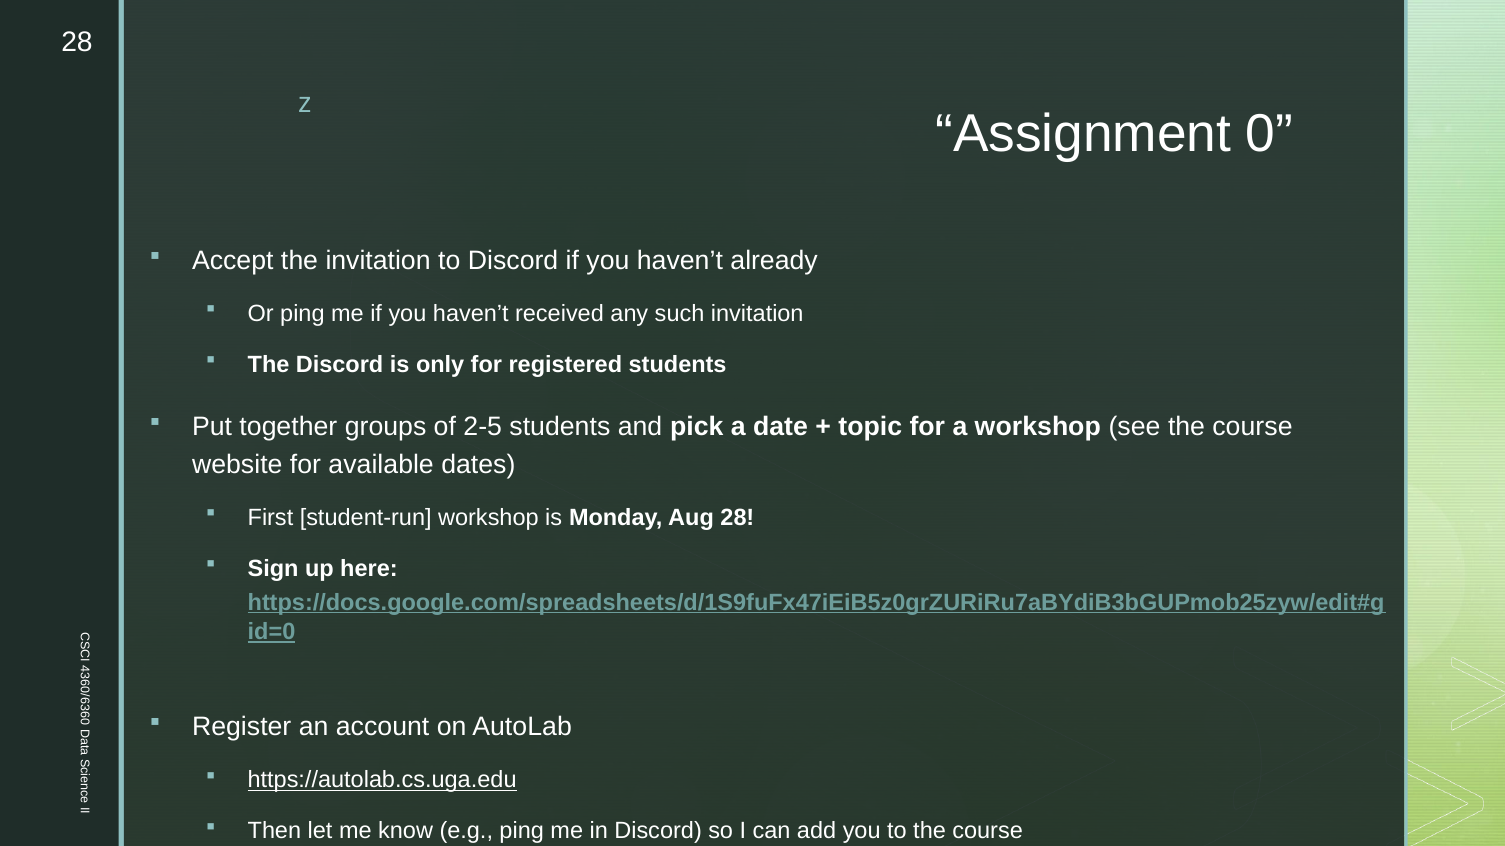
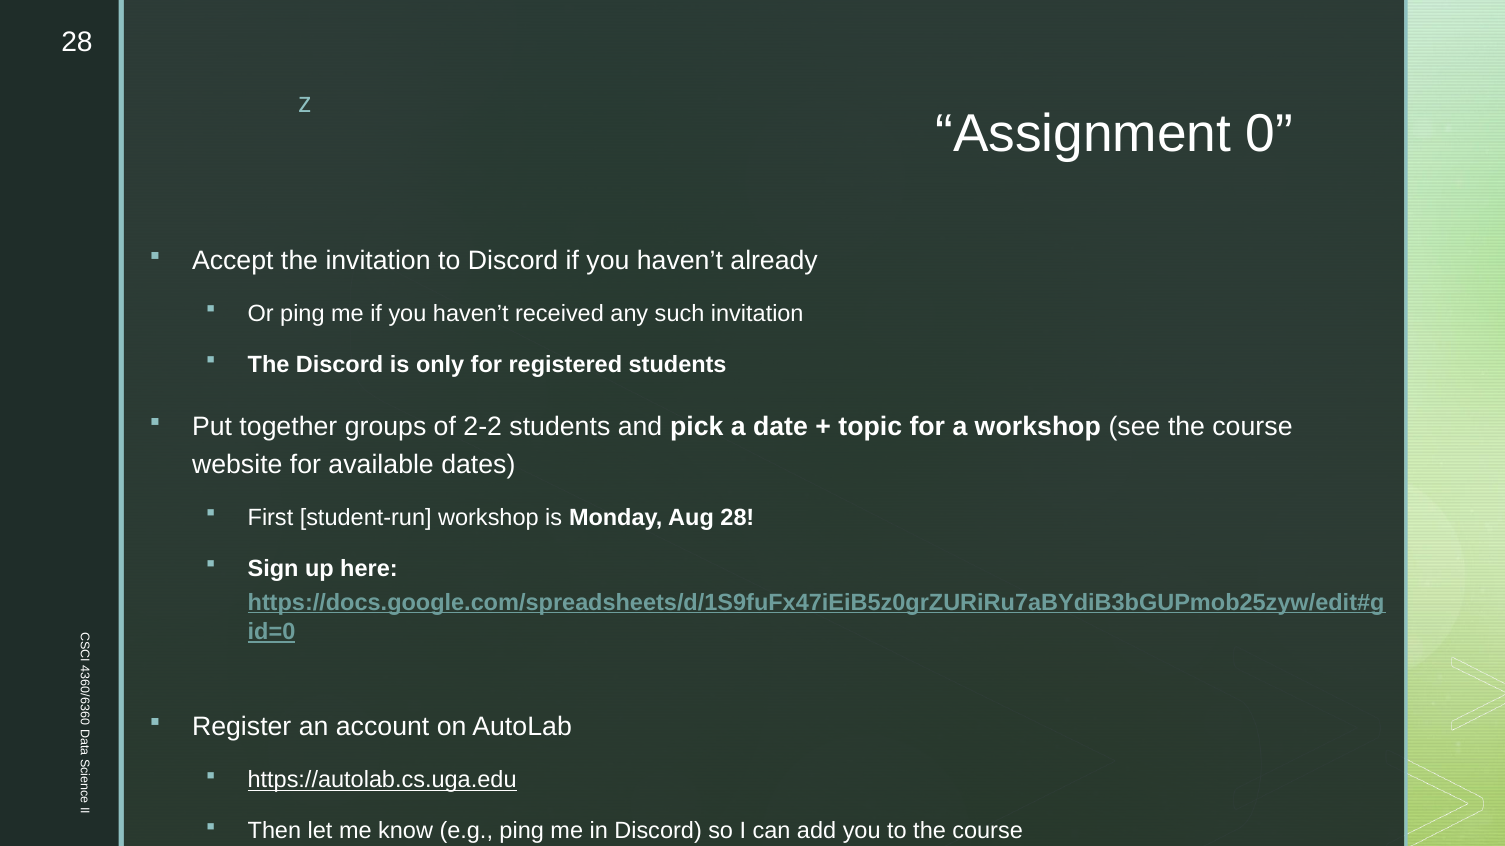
2-5: 2-5 -> 2-2
